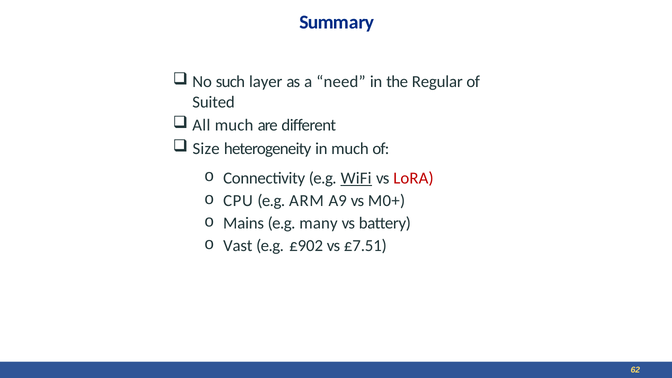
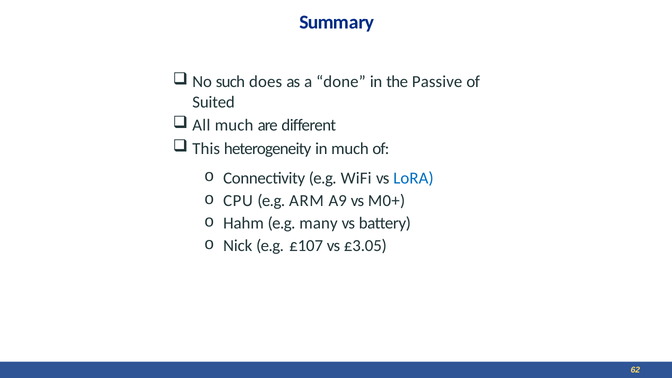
layer: layer -> does
need: need -> done
Regular: Regular -> Passive
Size: Size -> This
WiFi underline: present -> none
LoRA colour: red -> blue
Mains: Mains -> Hahm
Vast: Vast -> Nick
£902: £902 -> £107
£7.51: £7.51 -> £3.05
